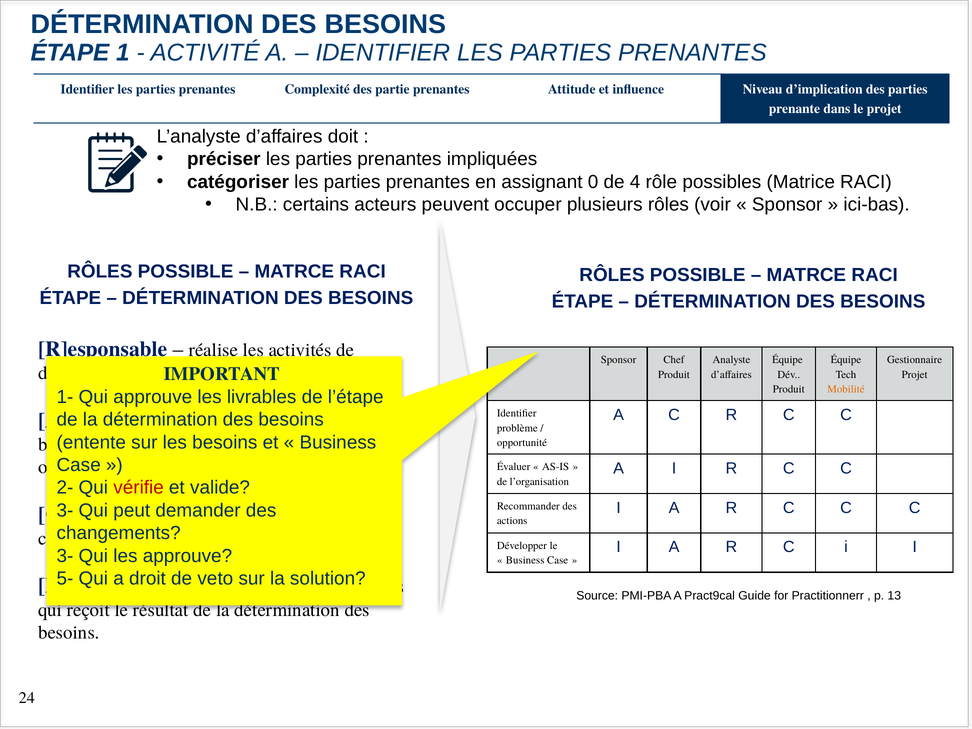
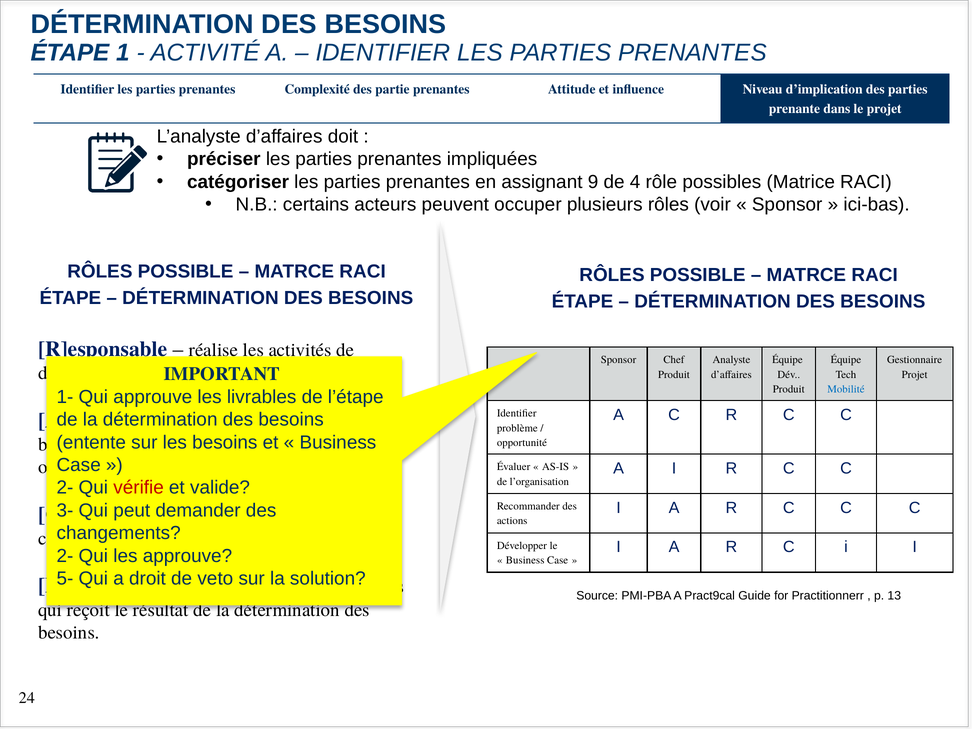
0: 0 -> 9
Mobilité colour: orange -> blue
3- at (65, 556): 3- -> 2-
